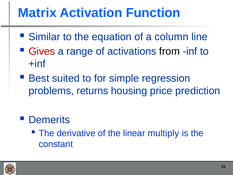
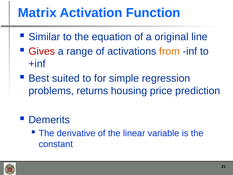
column: column -> original
from colour: black -> orange
multiply: multiply -> variable
